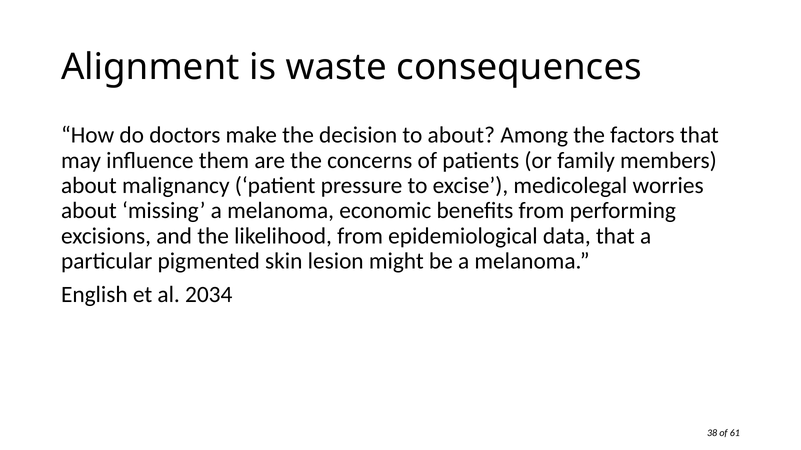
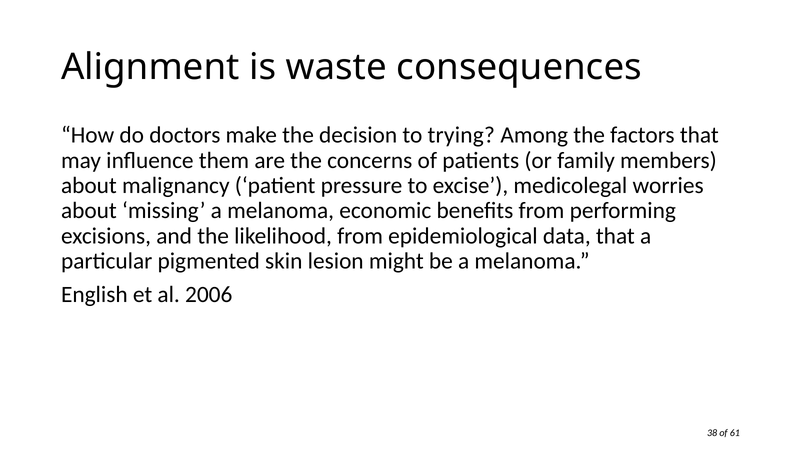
to about: about -> trying
2034: 2034 -> 2006
